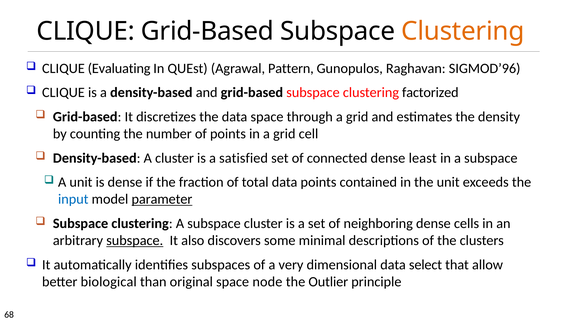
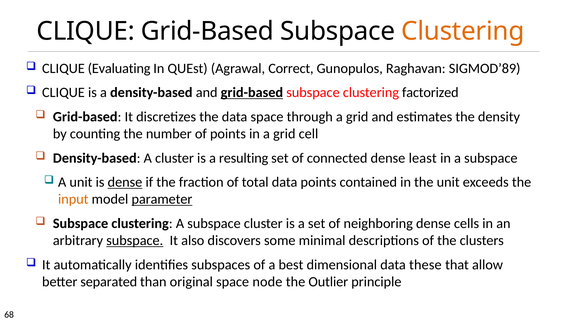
Pattern: Pattern -> Correct
SIGMOD’96: SIGMOD’96 -> SIGMOD’89
grid-based at (252, 93) underline: none -> present
satisfied: satisfied -> resulting
dense at (125, 182) underline: none -> present
input colour: blue -> orange
very: very -> best
select: select -> these
biological: biological -> separated
